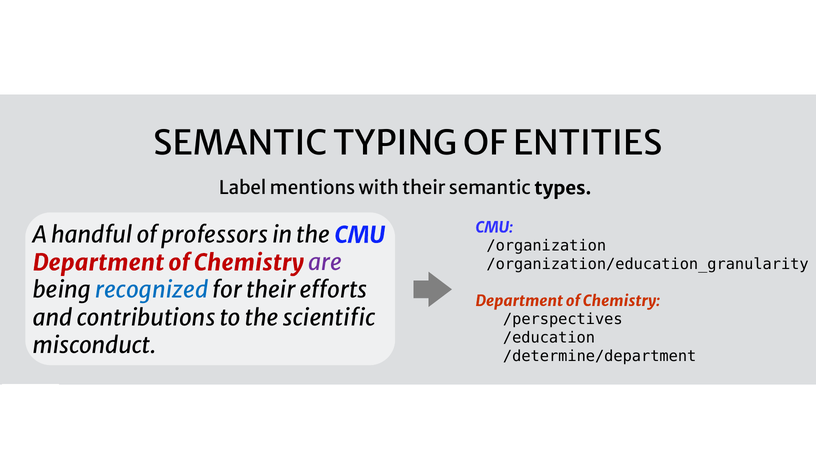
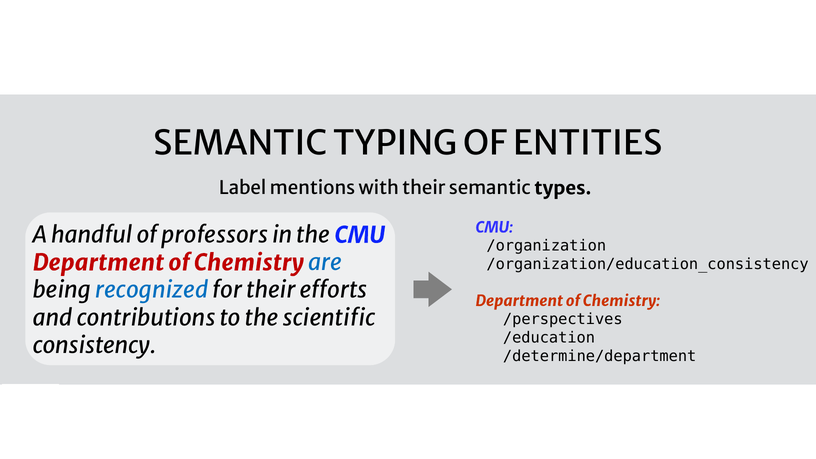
are colour: purple -> blue
/organization/education_granularity: /organization/education_granularity -> /organization/education_consistency
misconduct: misconduct -> consistency
